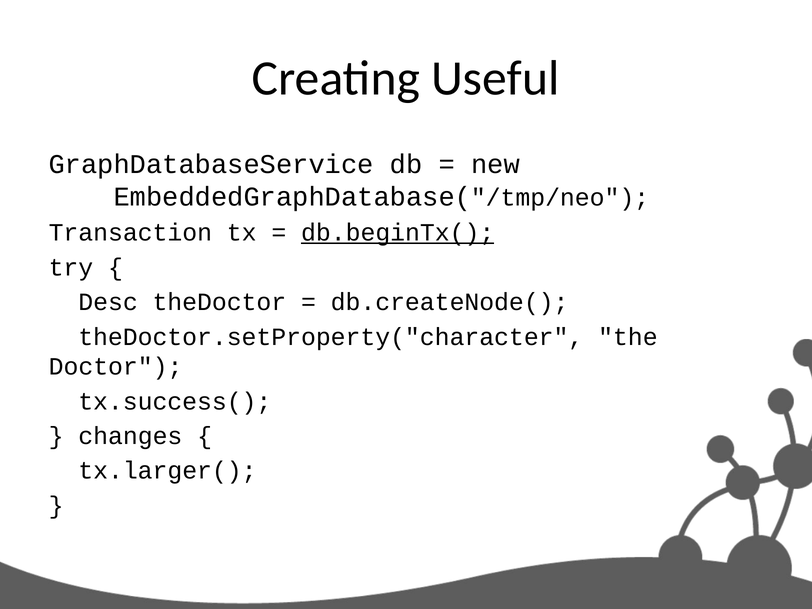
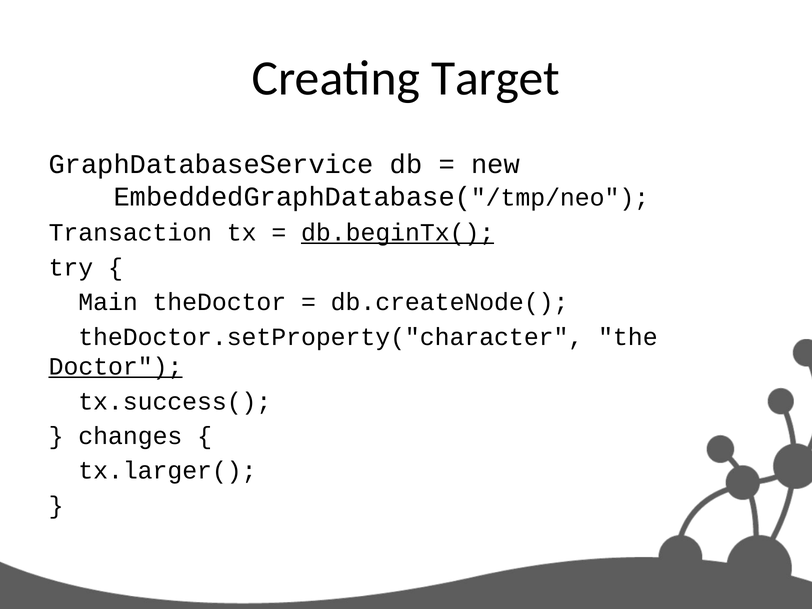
Useful: Useful -> Target
Desc: Desc -> Main
Doctor underline: none -> present
